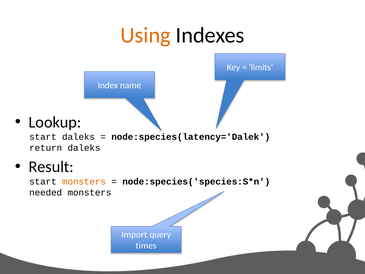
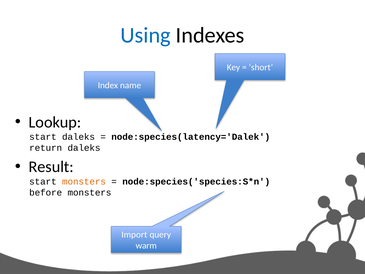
Using colour: orange -> blue
limits: limits -> short
needed: needed -> before
times: times -> warm
